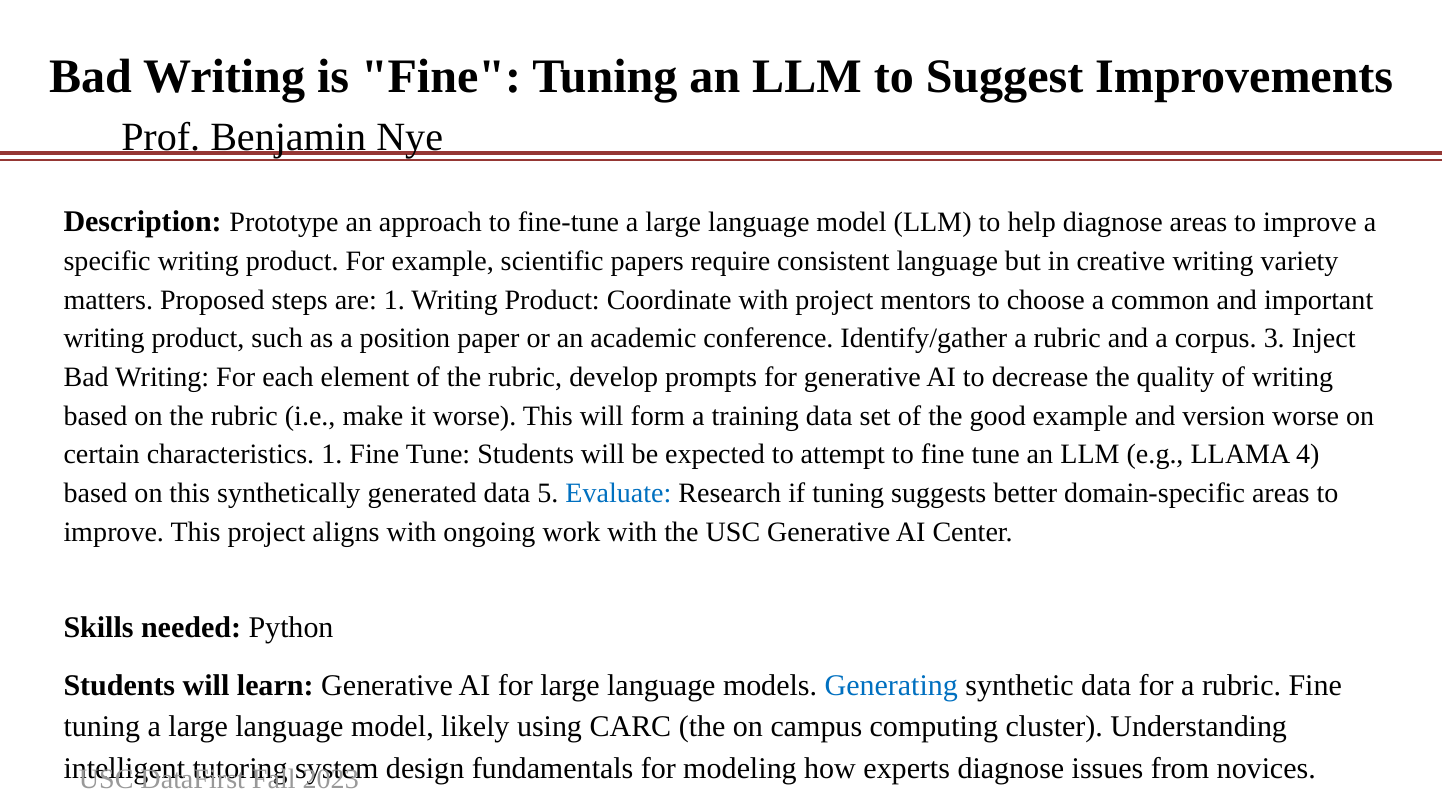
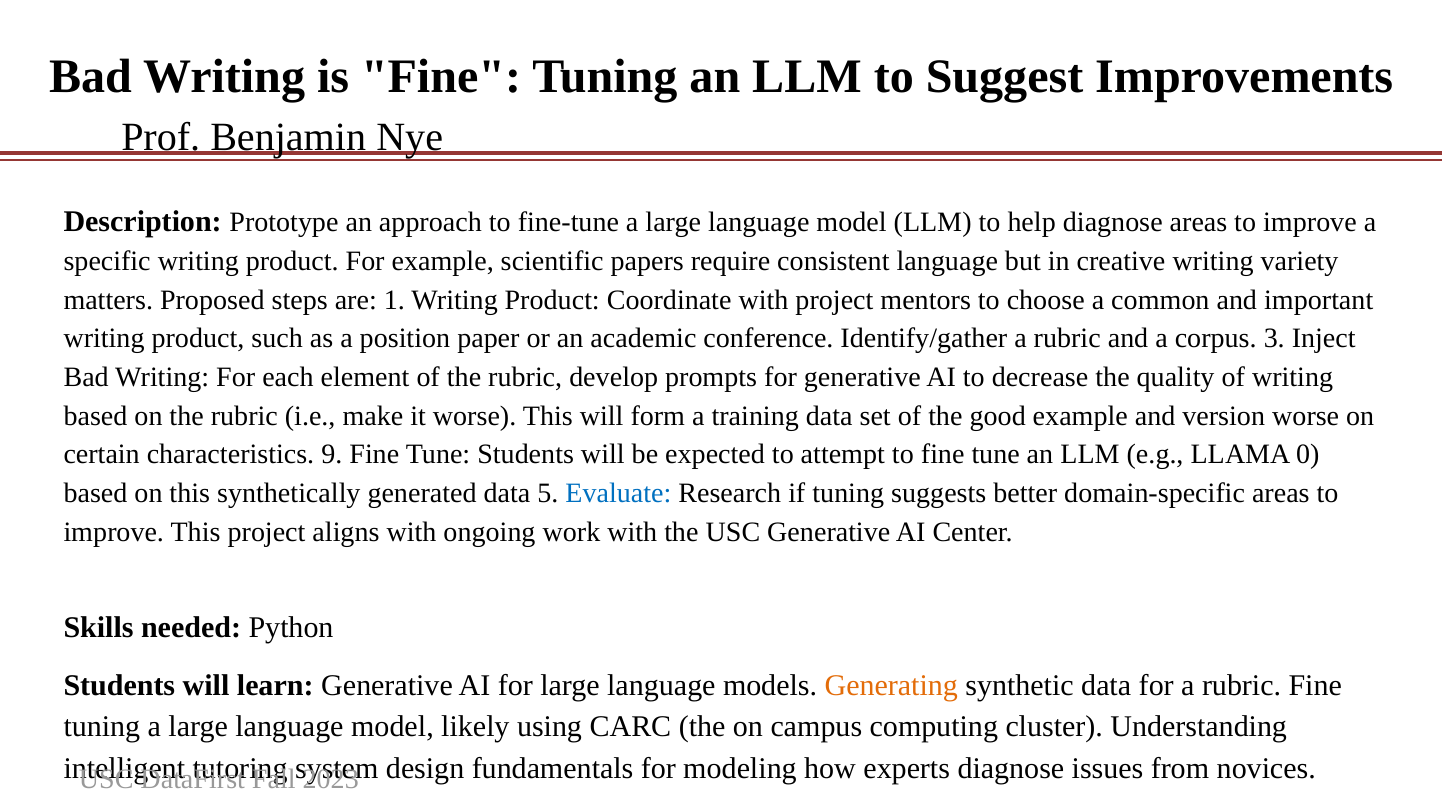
characteristics 1: 1 -> 9
4: 4 -> 0
Generating colour: blue -> orange
